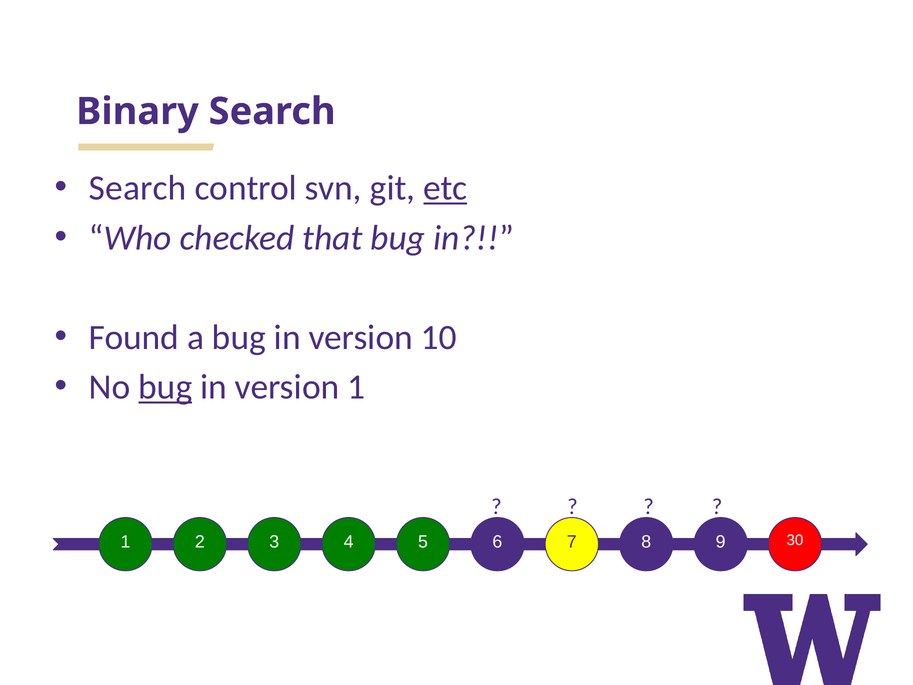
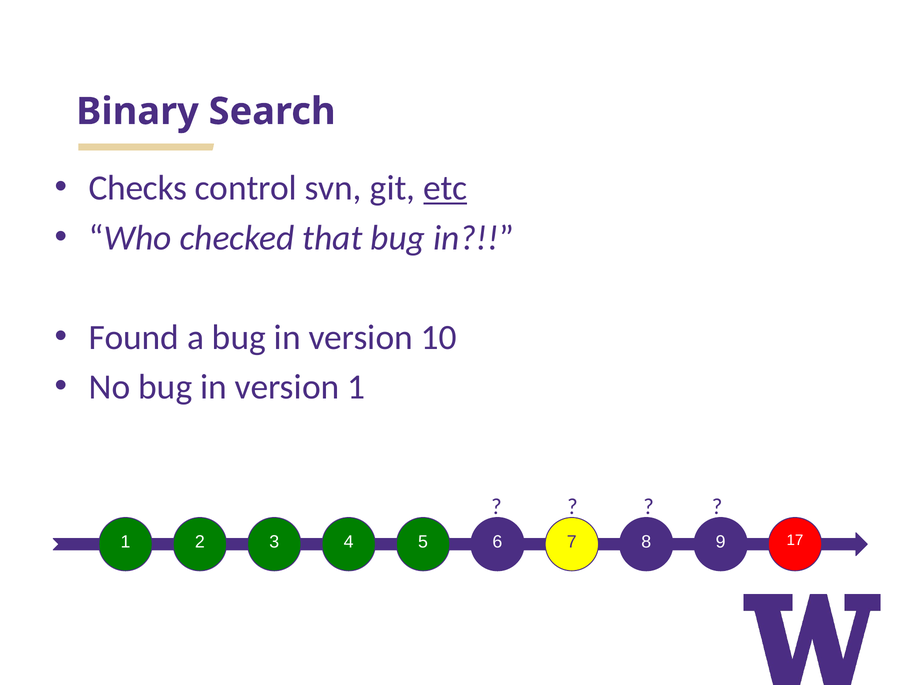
Search at (138, 188): Search -> Checks
bug at (165, 387) underline: present -> none
30: 30 -> 17
